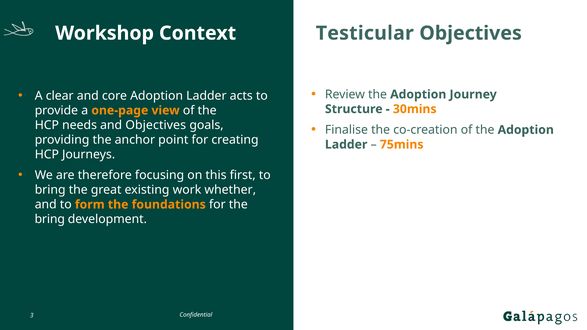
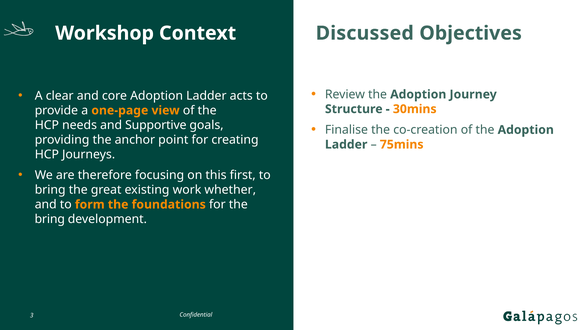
Testicular: Testicular -> Discussed
and Objectives: Objectives -> Supportive
